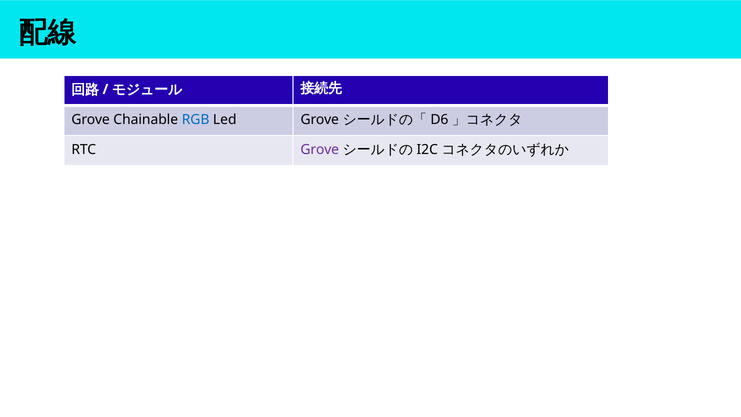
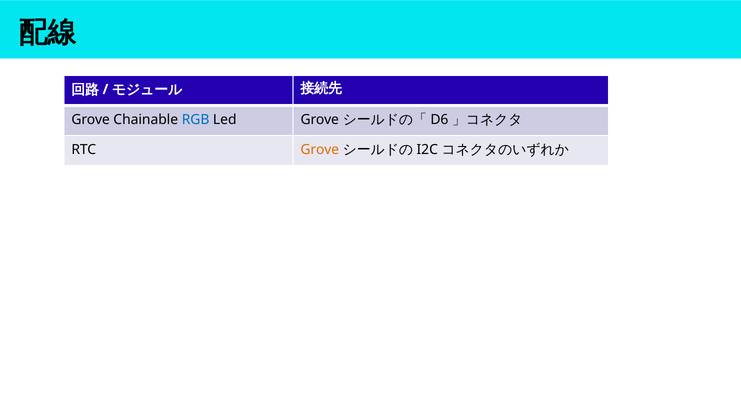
Grove at (320, 149) colour: purple -> orange
